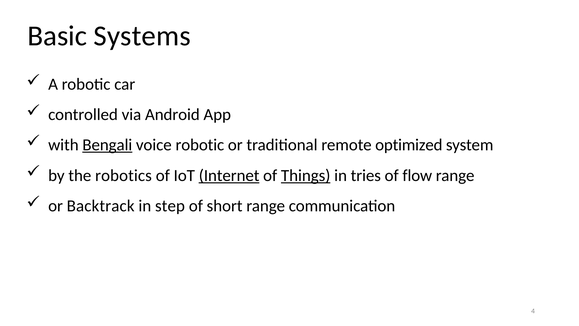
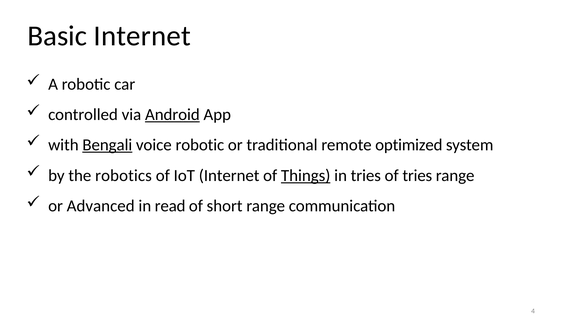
Basic Systems: Systems -> Internet
Android underline: none -> present
Internet at (229, 175) underline: present -> none
of flow: flow -> tries
Backtrack: Backtrack -> Advanced
step: step -> read
